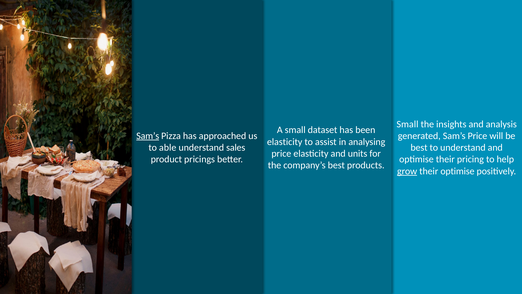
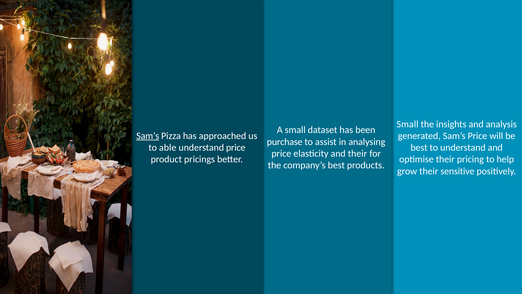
elasticity at (285, 142): elasticity -> purchase
understand sales: sales -> price
and units: units -> their
grow underline: present -> none
their optimise: optimise -> sensitive
